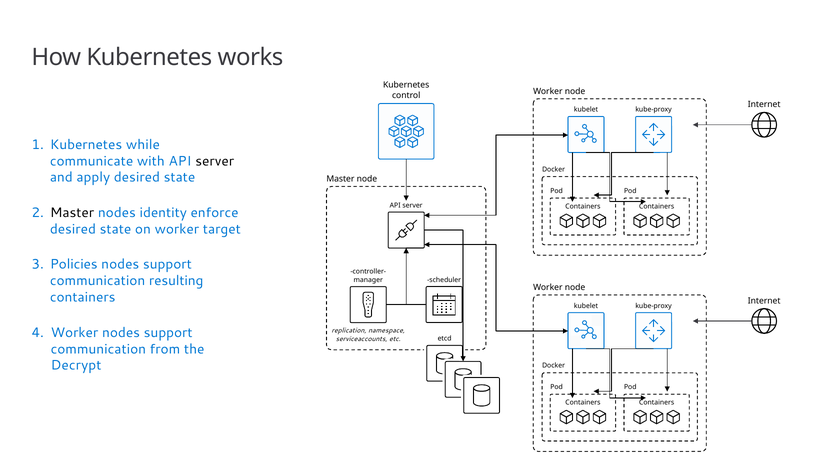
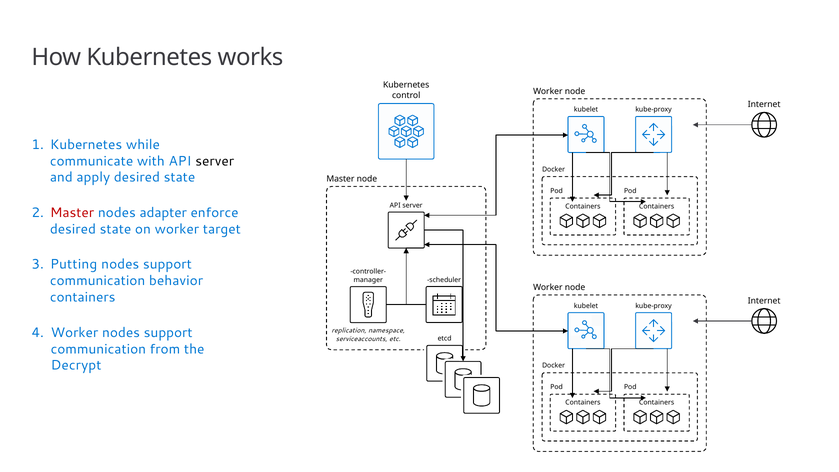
Master at (72, 213) colour: black -> red
identity: identity -> adapter
Policies: Policies -> Putting
resulting: resulting -> behavior
